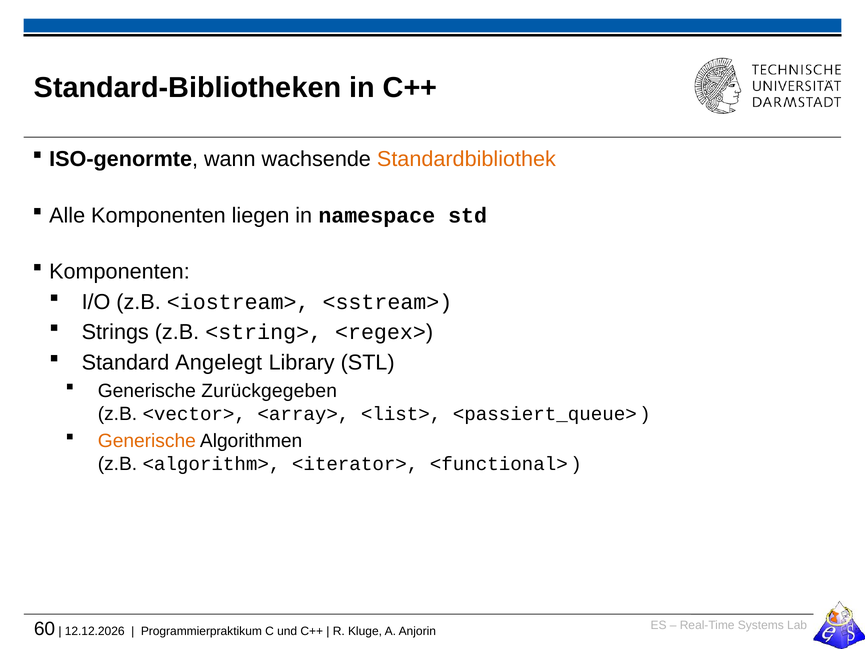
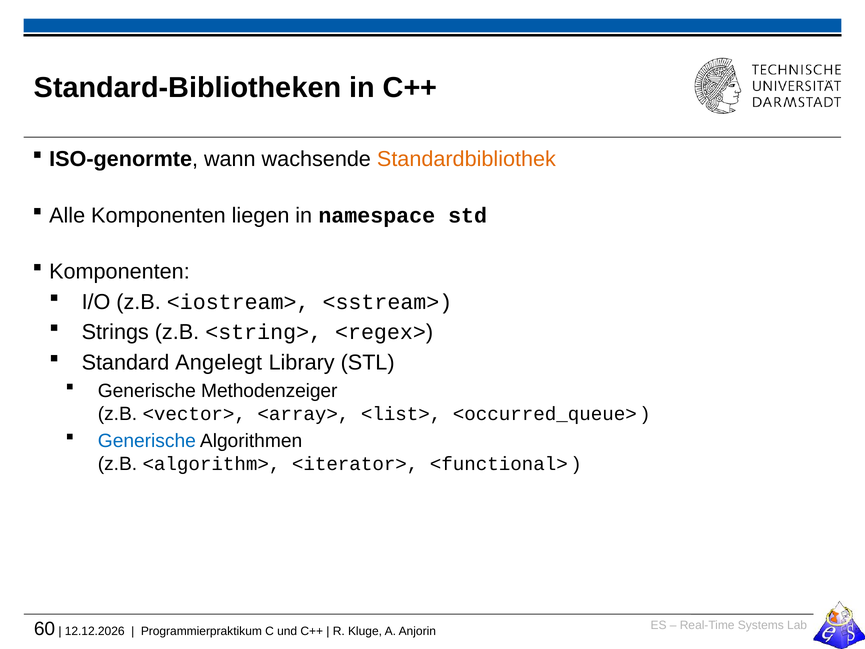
Zurückgegeben: Zurückgegeben -> Methodenzeiger
<passiert_queue>: <passiert_queue> -> <occurred_queue>
Generische at (147, 441) colour: orange -> blue
